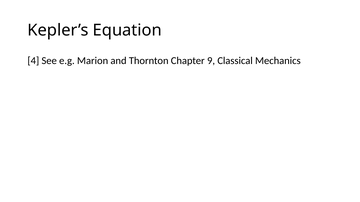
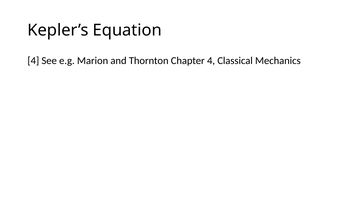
Chapter 9: 9 -> 4
